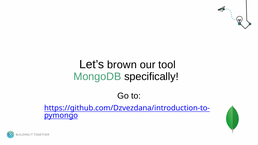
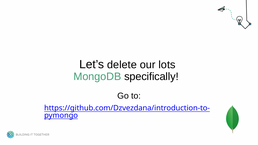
brown: brown -> delete
tool: tool -> lots
